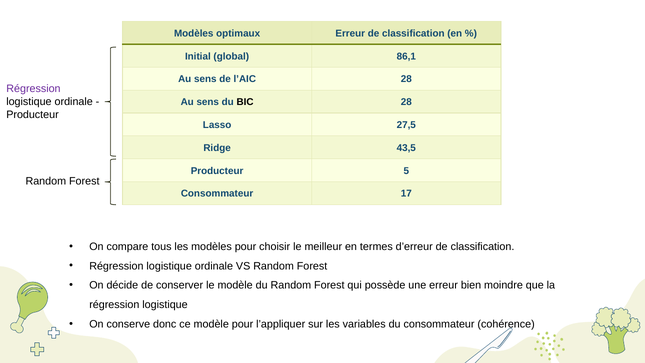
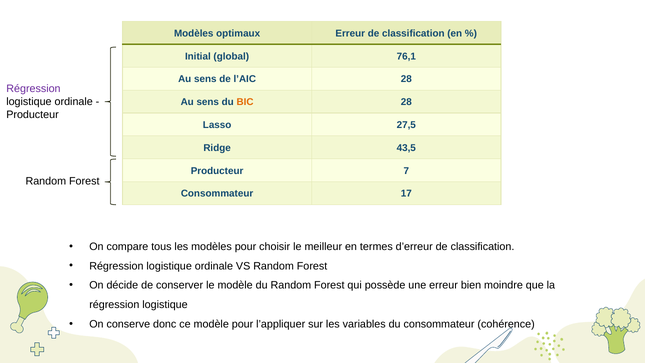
86,1: 86,1 -> 76,1
BIC colour: black -> orange
5: 5 -> 7
